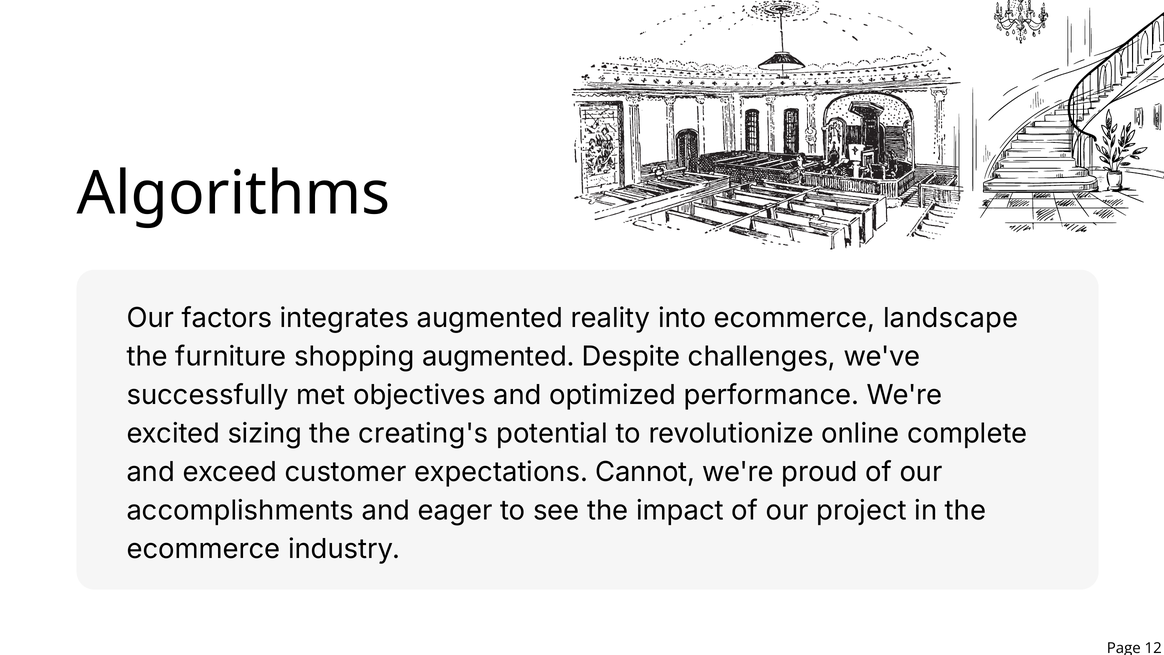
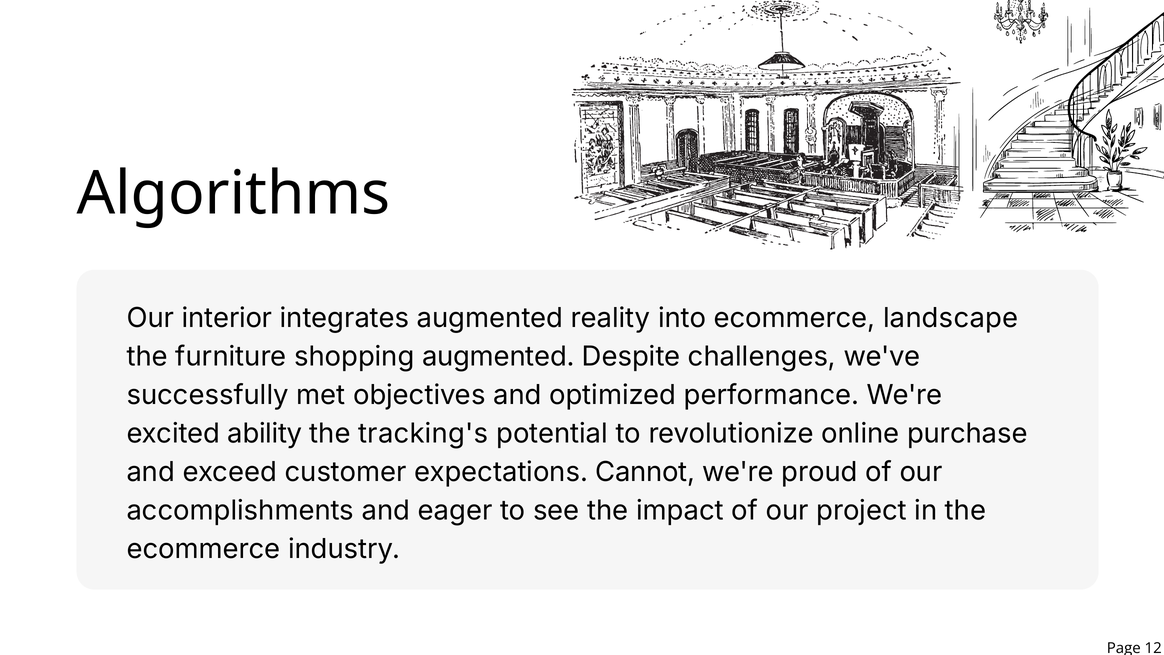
factors: factors -> interior
sizing: sizing -> ability
creating's: creating's -> tracking's
complete: complete -> purchase
